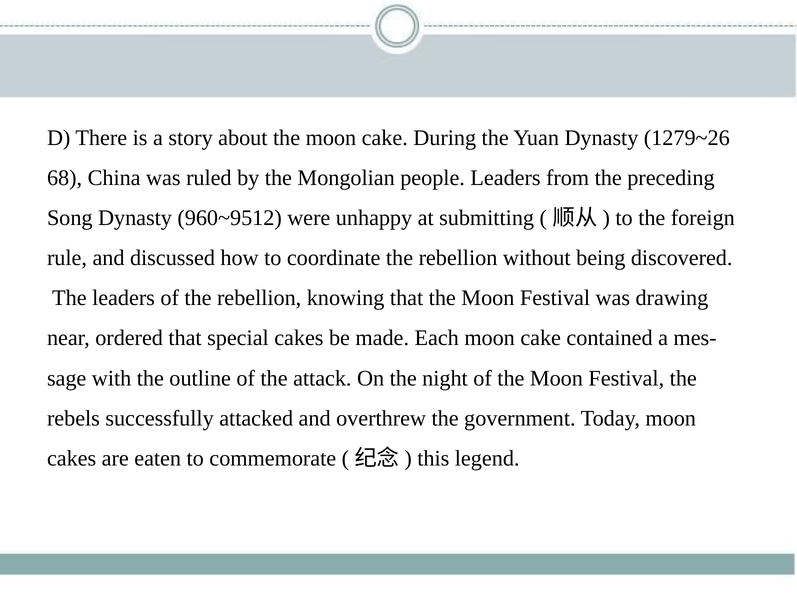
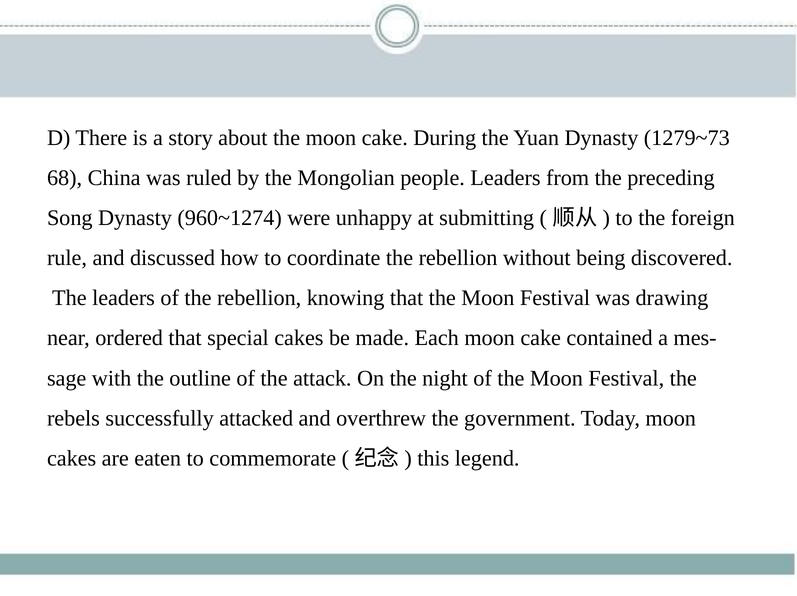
1279~26: 1279~26 -> 1279~73
960~9512: 960~9512 -> 960~1274
